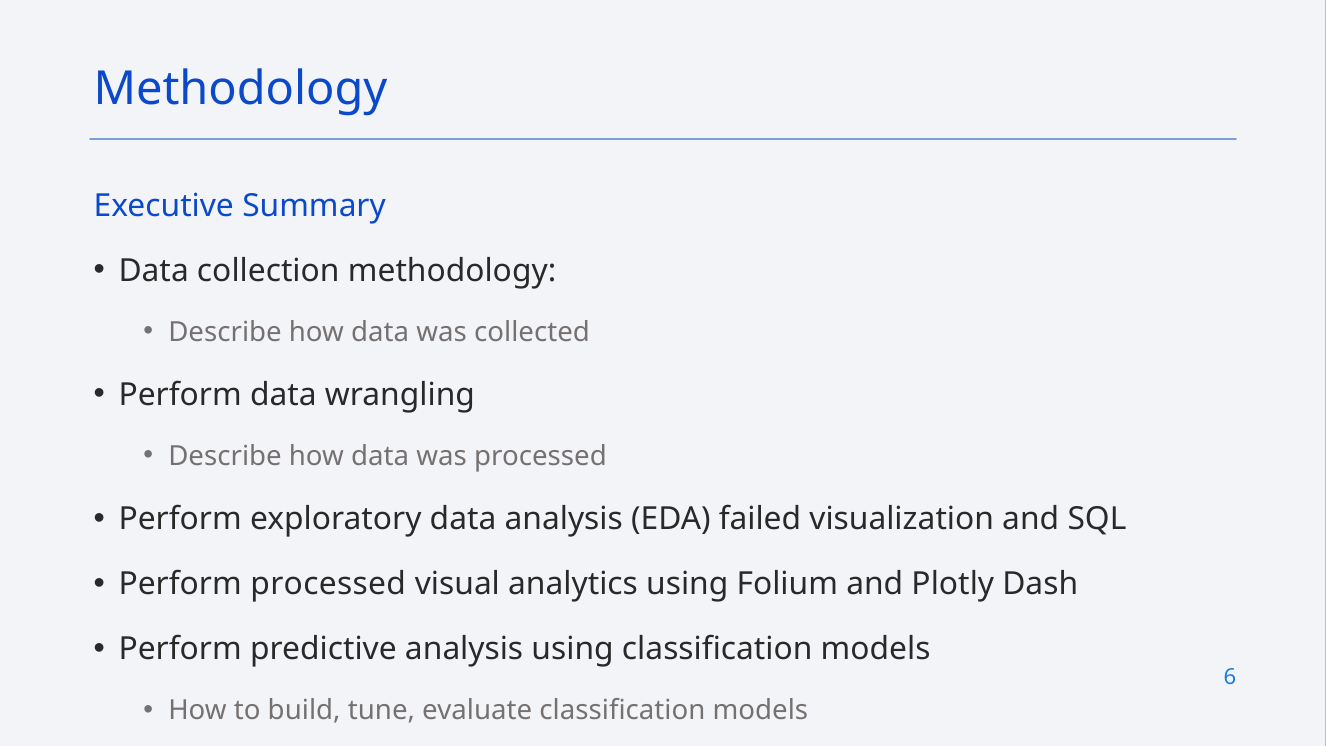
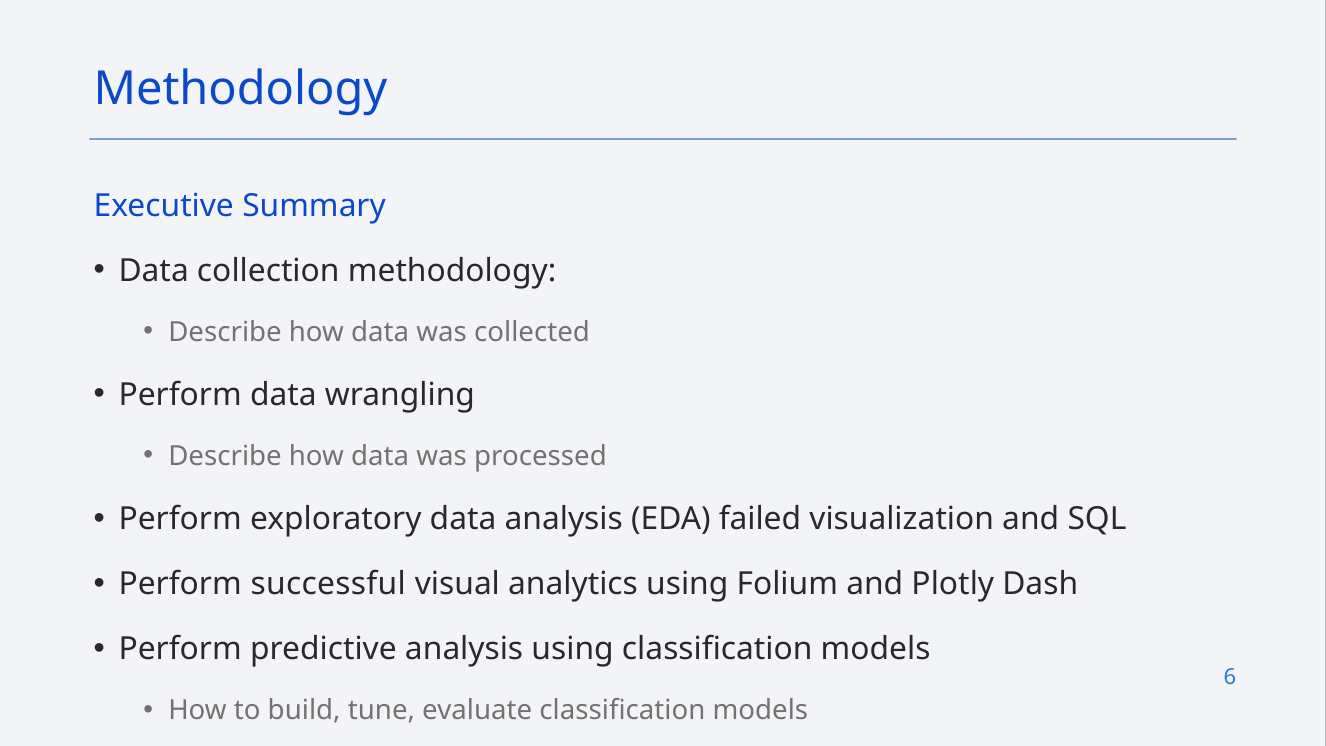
Perform processed: processed -> successful
